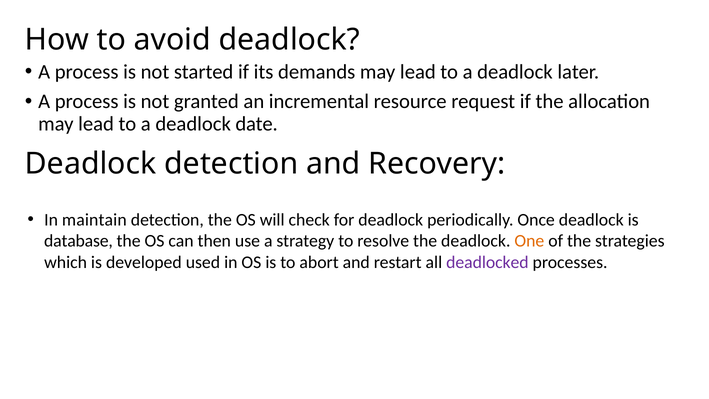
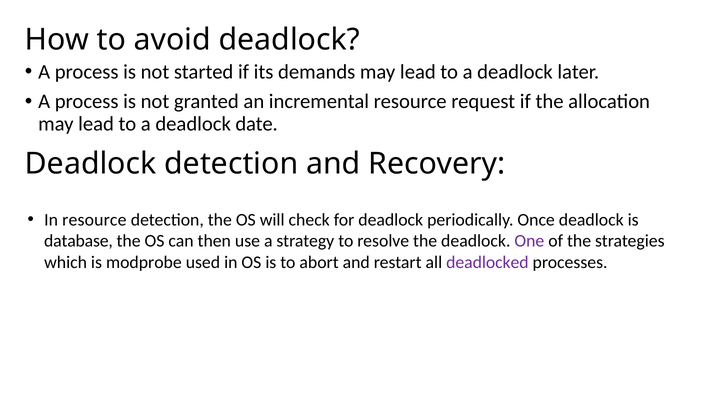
In maintain: maintain -> resource
One colour: orange -> purple
developed: developed -> modprobe
